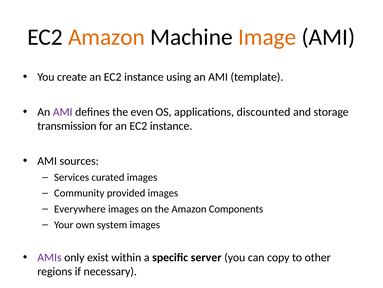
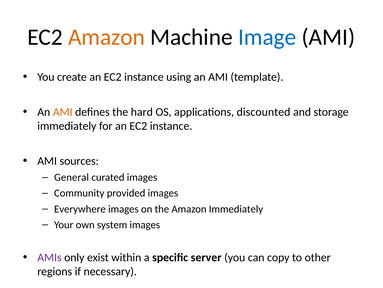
Image colour: orange -> blue
AMI at (63, 112) colour: purple -> orange
even: even -> hard
transmission at (67, 126): transmission -> immediately
Services: Services -> General
Amazon Components: Components -> Immediately
